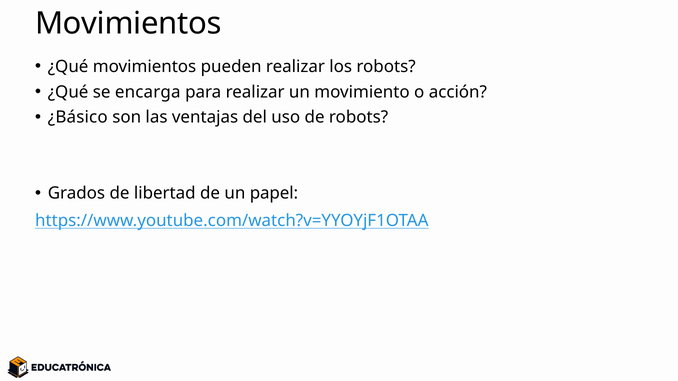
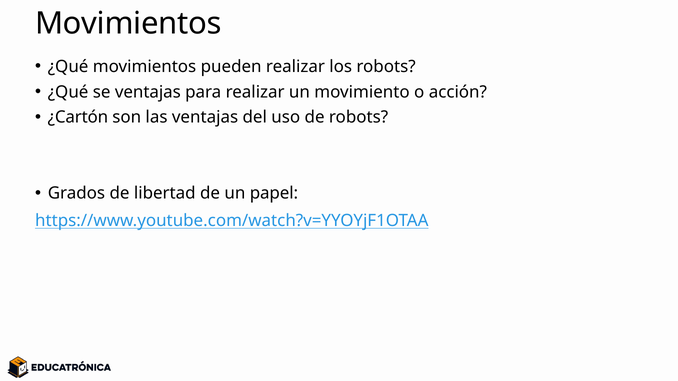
se encarga: encarga -> ventajas
¿Básico: ¿Básico -> ¿Cartón
